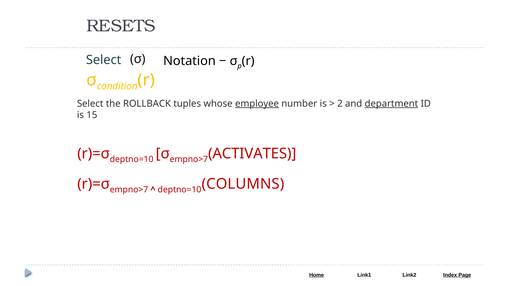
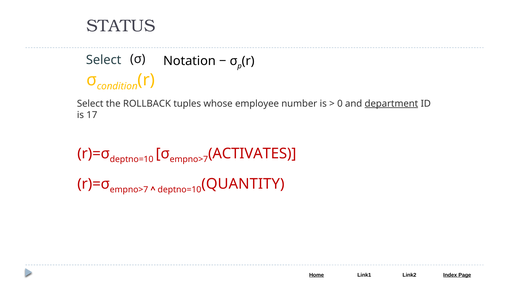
RESETS: RESETS -> STATUS
employee underline: present -> none
2: 2 -> 0
15: 15 -> 17
COLUMNS: COLUMNS -> QUANTITY
